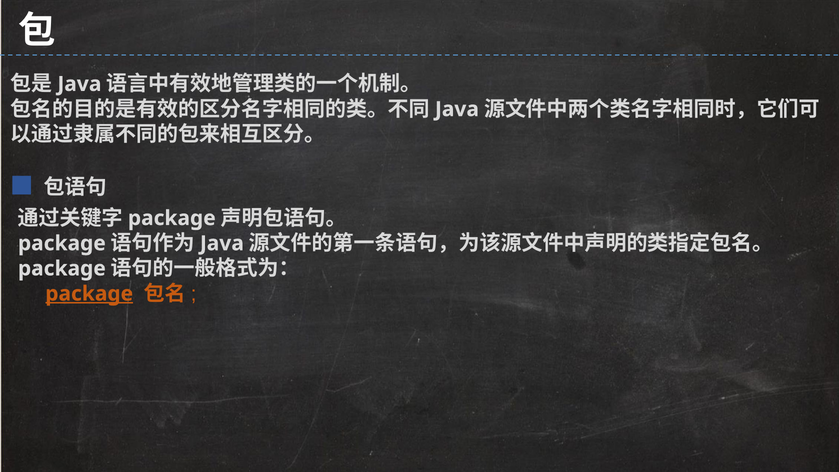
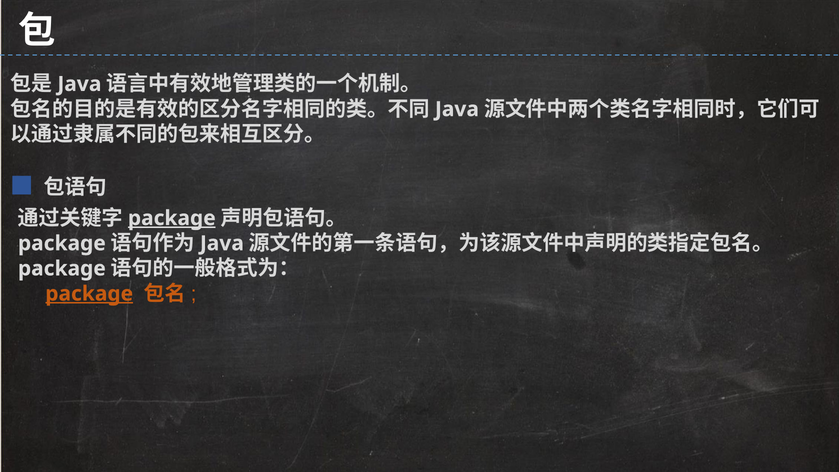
package at (172, 218) underline: none -> present
